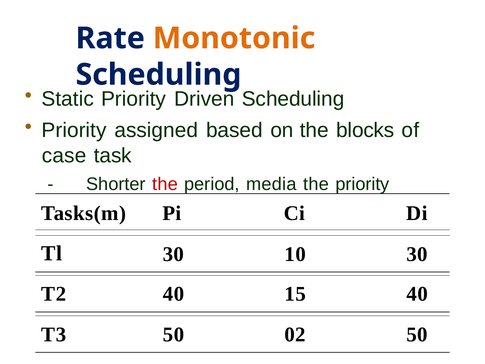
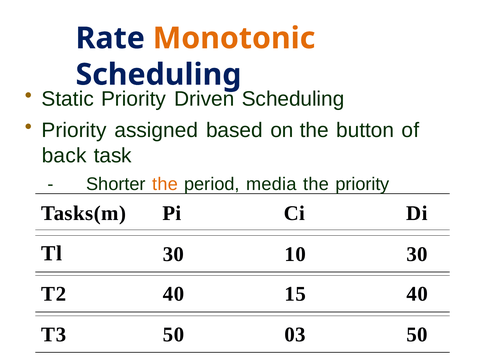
blocks: blocks -> button
case: case -> back
the at (165, 184) colour: red -> orange
02: 02 -> 03
